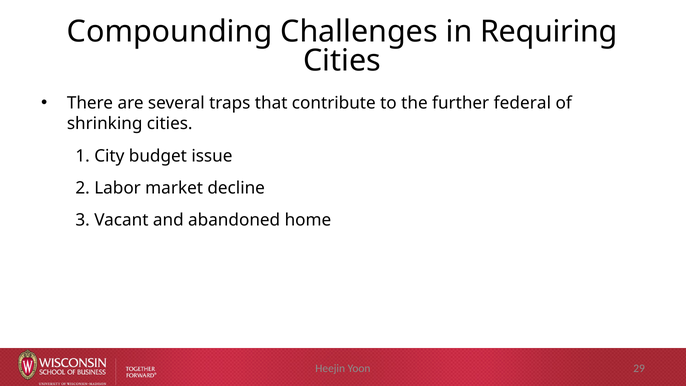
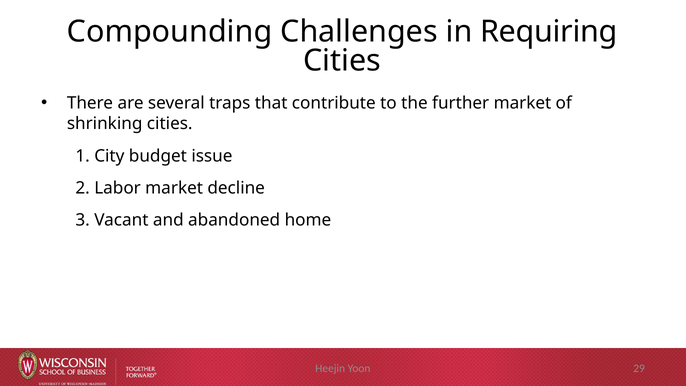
further federal: federal -> market
